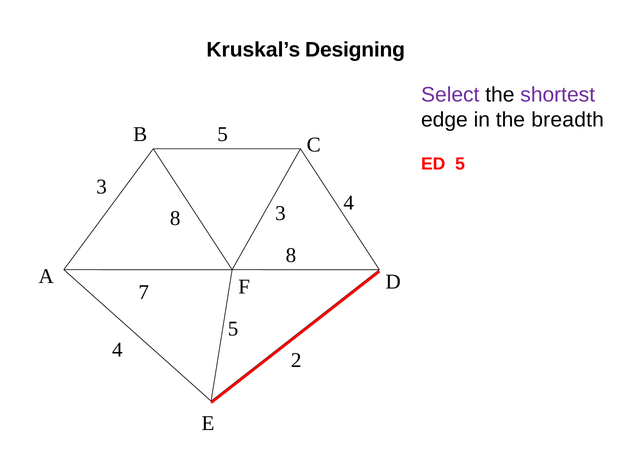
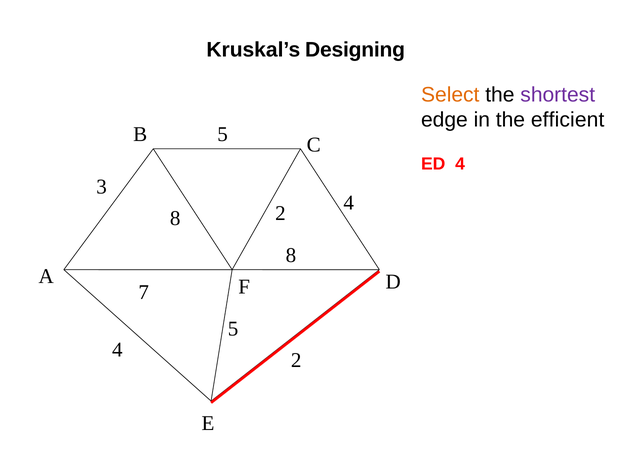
Select colour: purple -> orange
breadth: breadth -> efficient
ED 5: 5 -> 4
8 3: 3 -> 2
